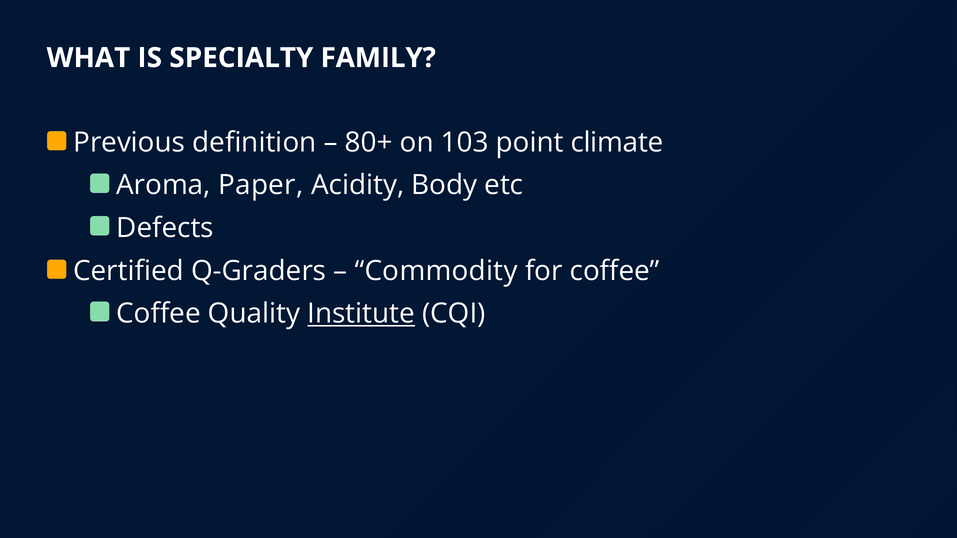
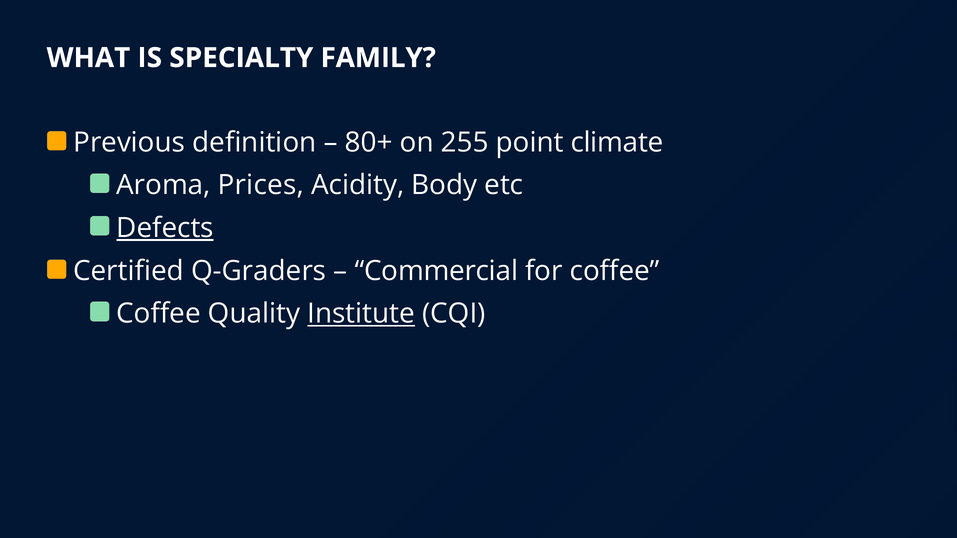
103: 103 -> 255
Paper: Paper -> Prices
Defects underline: none -> present
Commodity: Commodity -> Commercial
